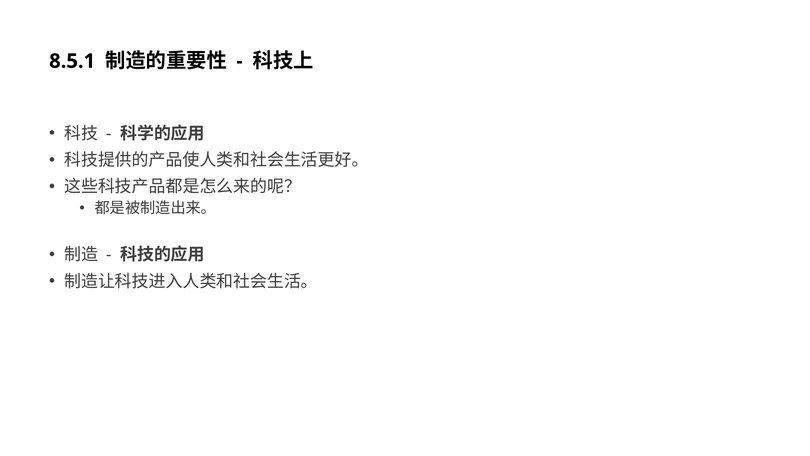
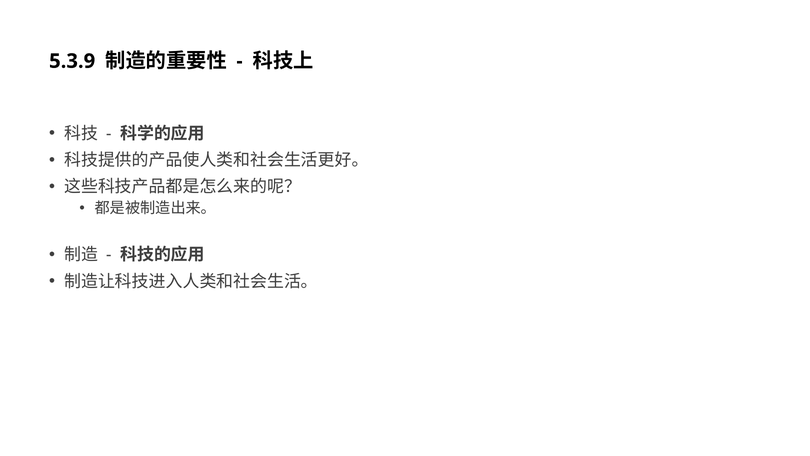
8.5.1: 8.5.1 -> 5.3.9
